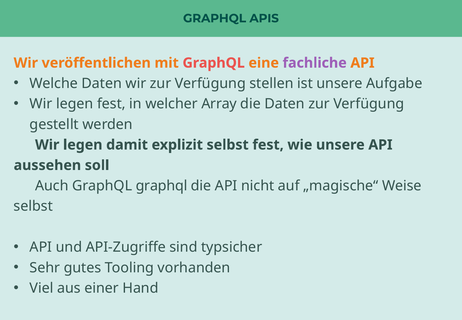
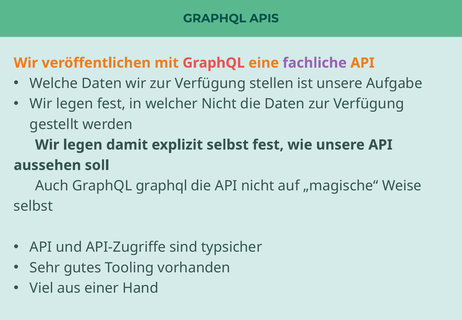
welcher Array: Array -> Nicht
